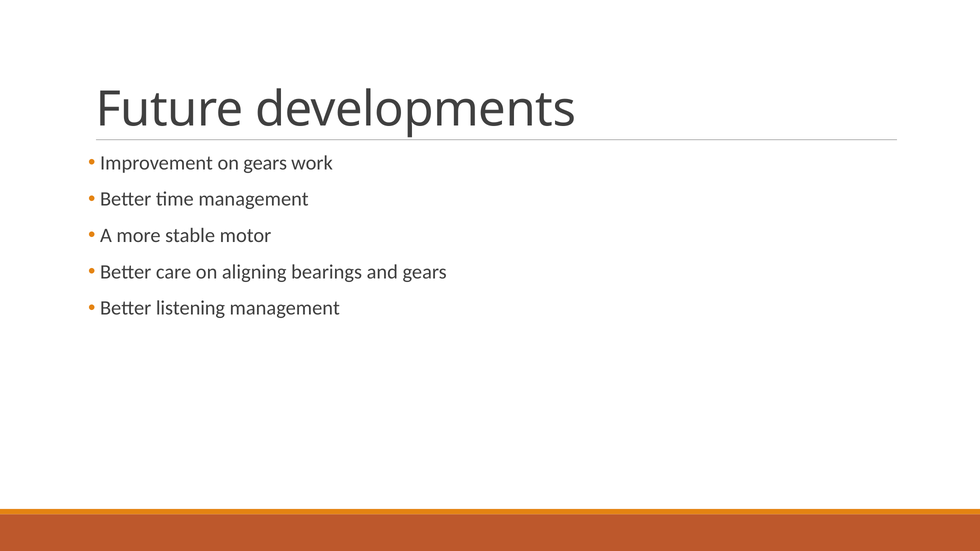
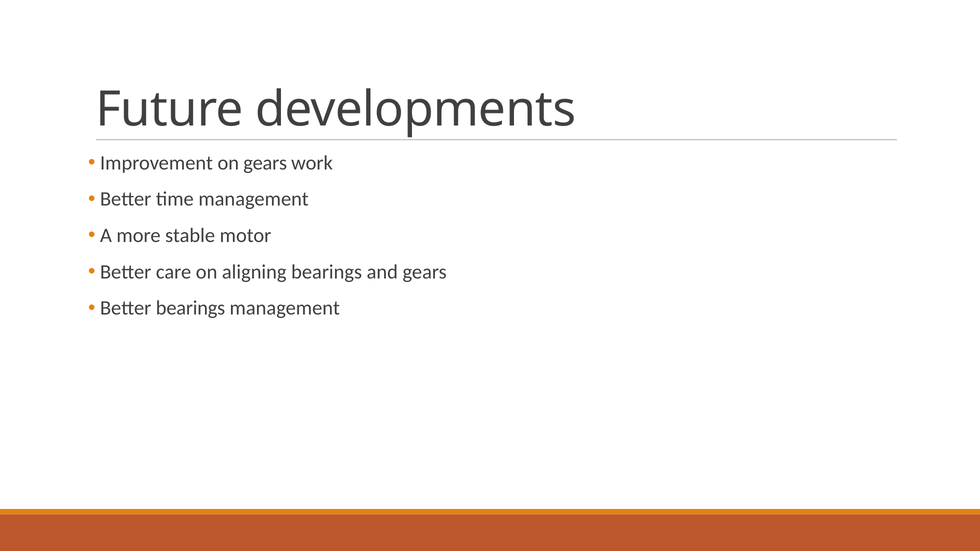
Better listening: listening -> bearings
